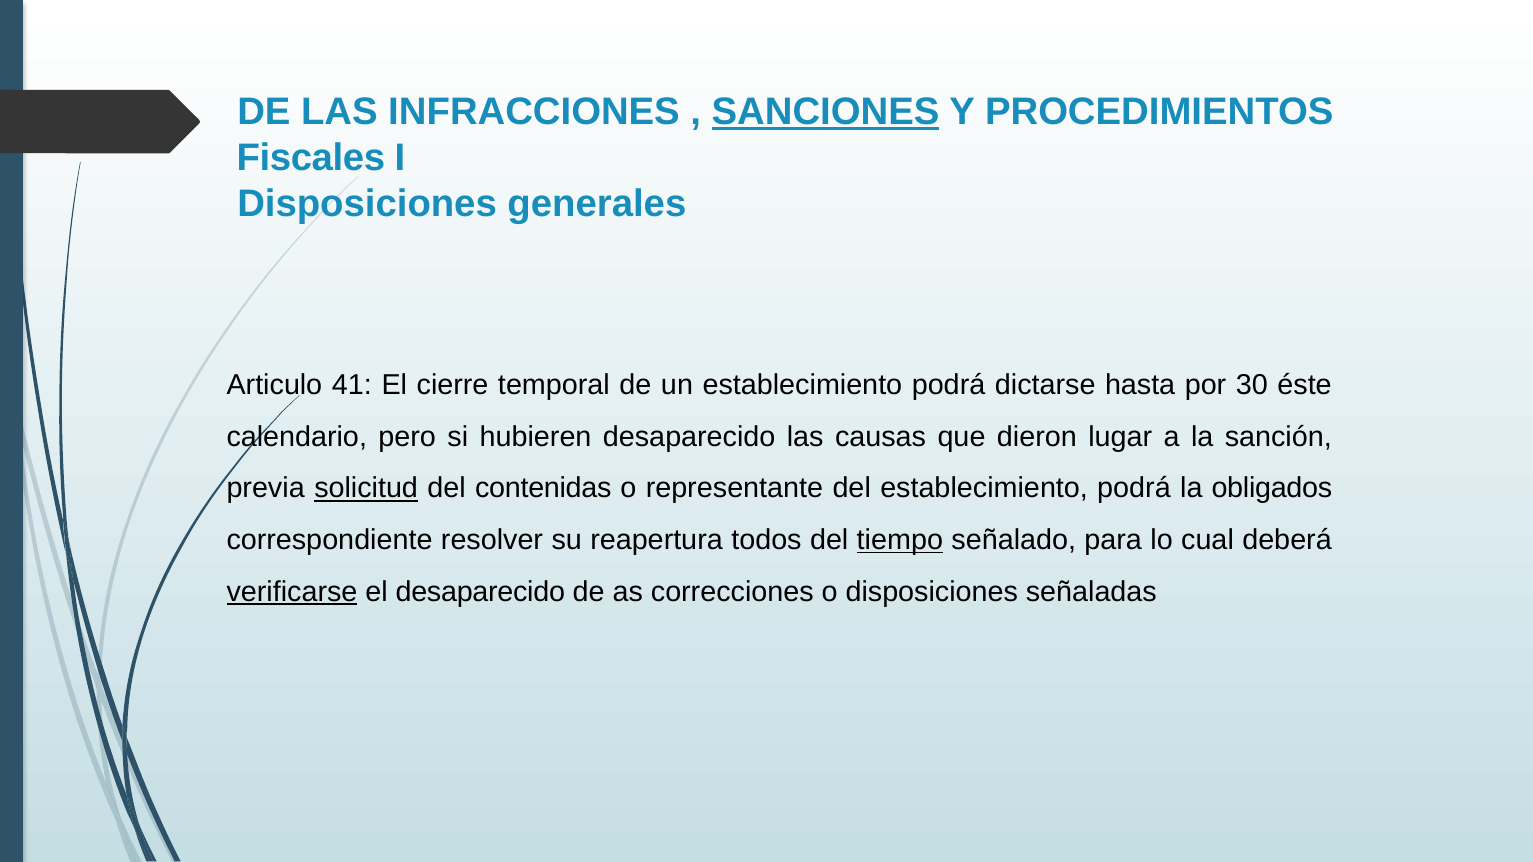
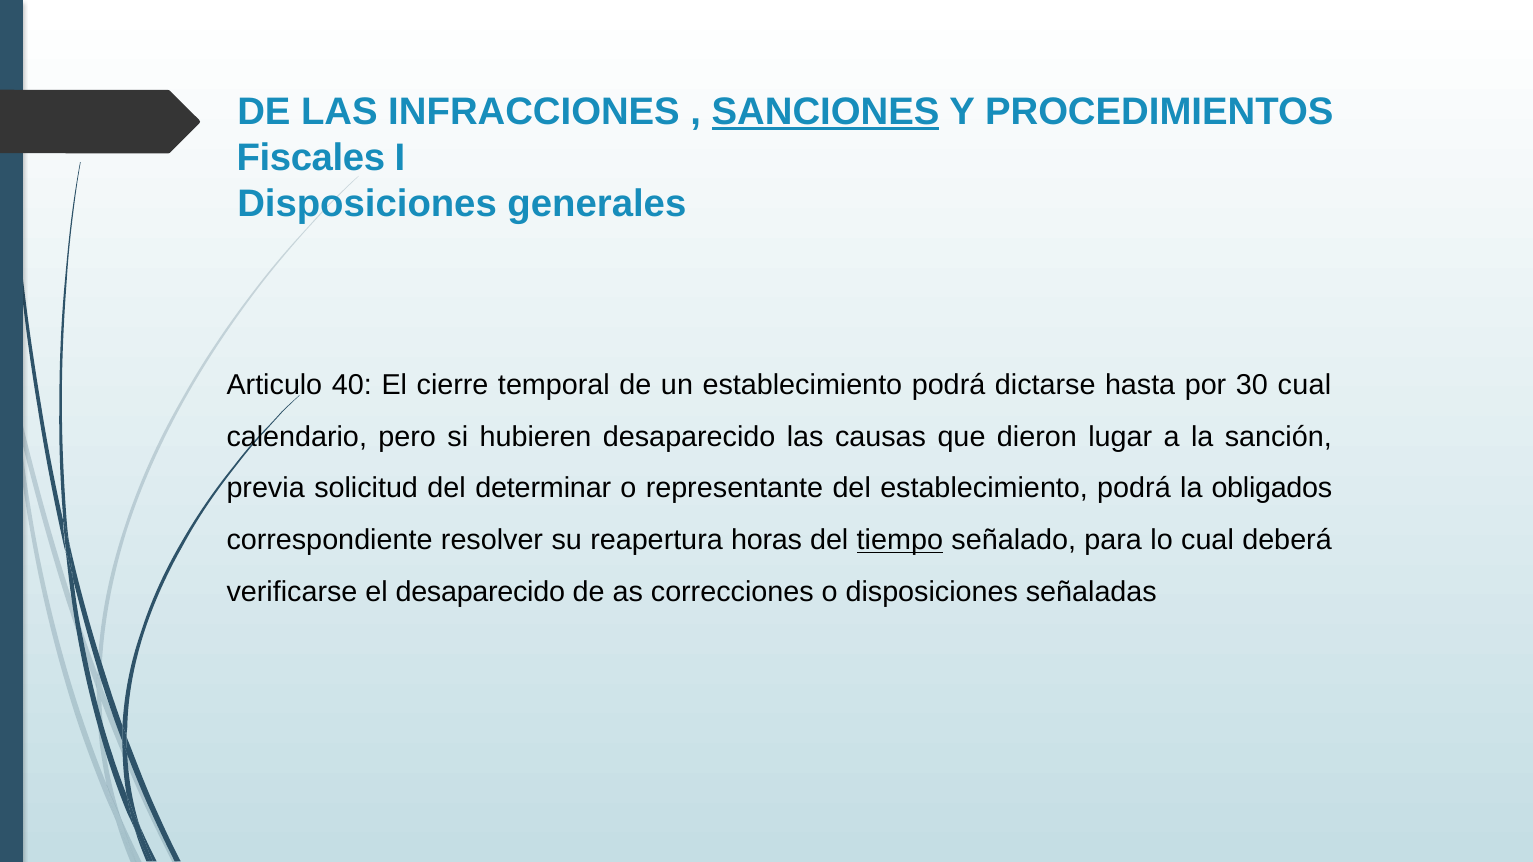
41: 41 -> 40
30 éste: éste -> cual
solicitud underline: present -> none
contenidas: contenidas -> determinar
todos: todos -> horas
verificarse underline: present -> none
